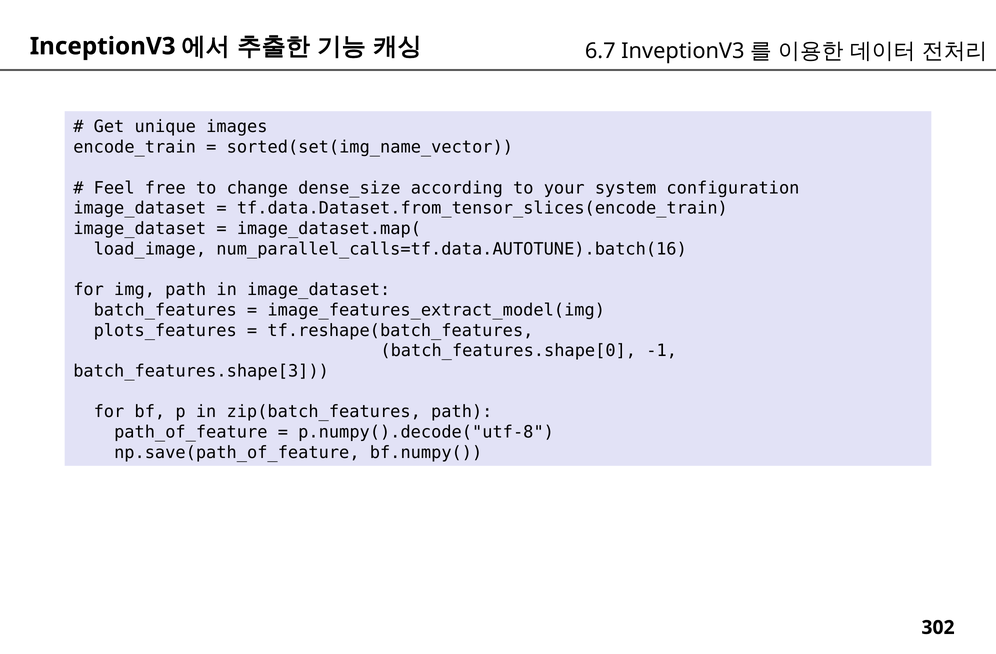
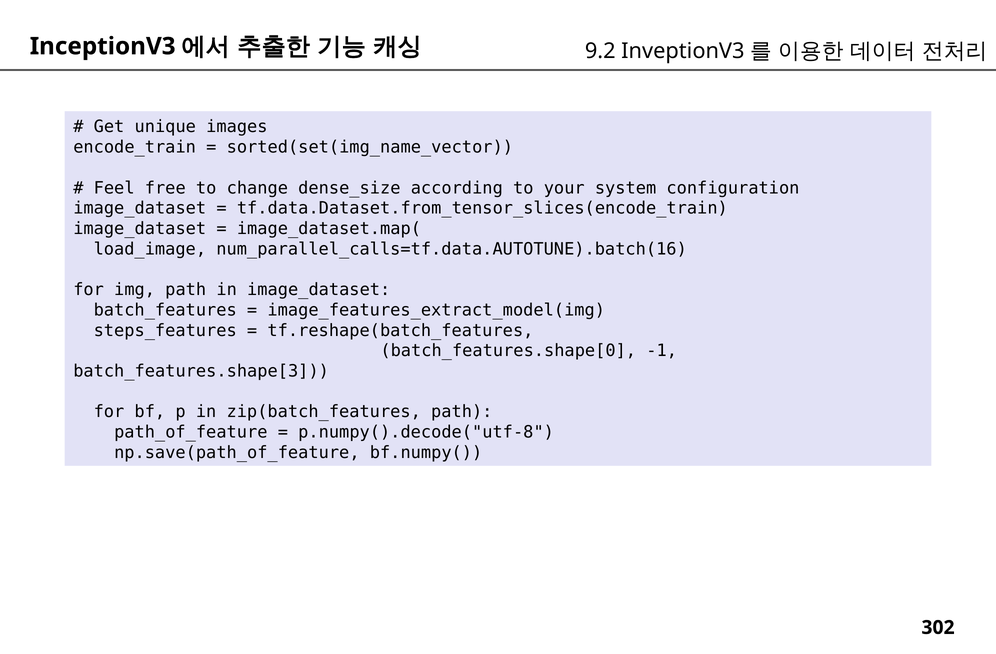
6.7: 6.7 -> 9.2
plots_features: plots_features -> steps_features
